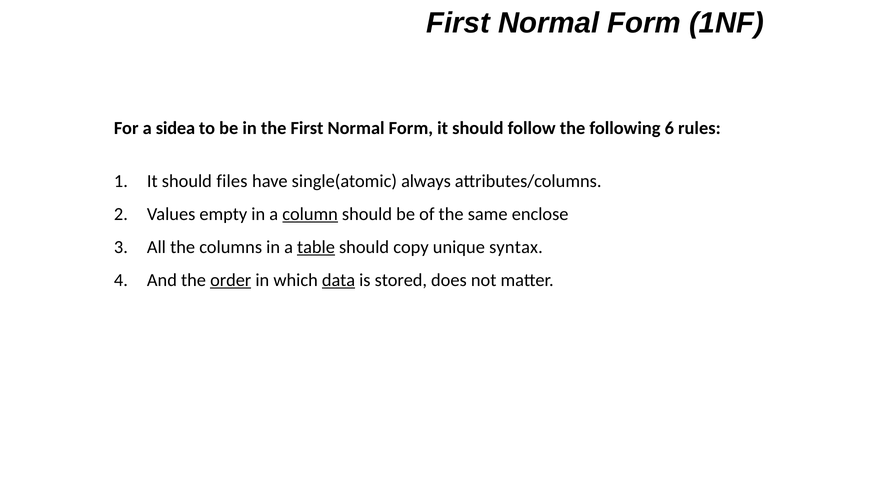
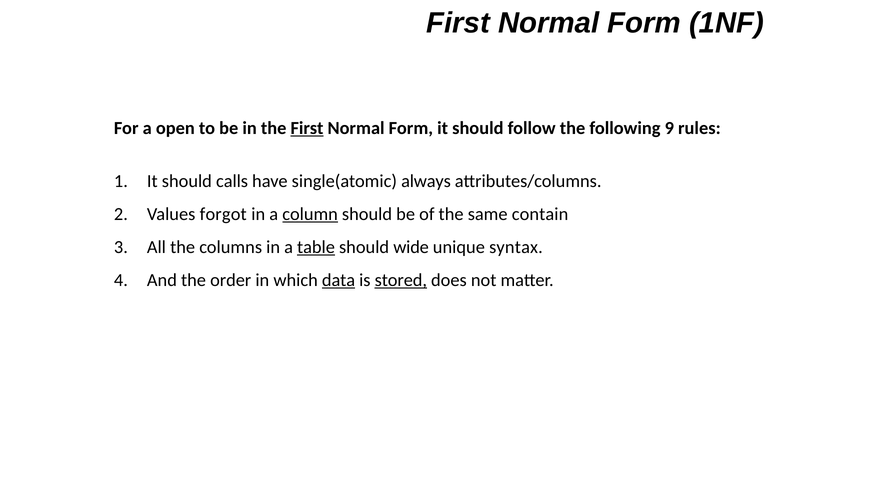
sidea: sidea -> open
First at (307, 128) underline: none -> present
6: 6 -> 9
files: files -> calls
empty: empty -> forgot
enclose: enclose -> contain
copy: copy -> wide
order underline: present -> none
stored underline: none -> present
